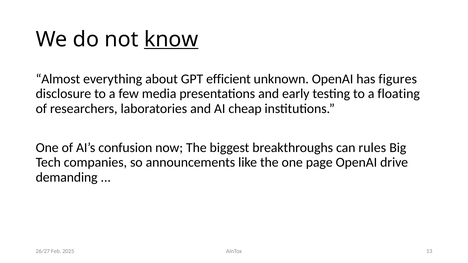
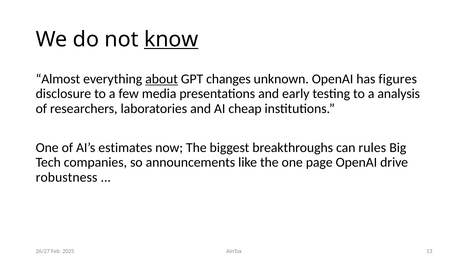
about underline: none -> present
efficient: efficient -> changes
floating: floating -> analysis
confusion: confusion -> estimates
demanding: demanding -> robustness
